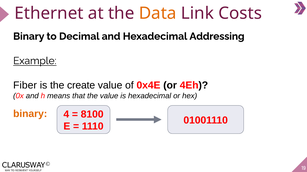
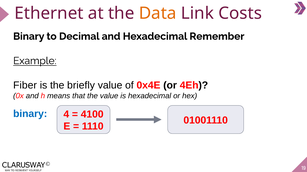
Addressing: Addressing -> Remember
create: create -> briefly
binary at (30, 114) colour: orange -> blue
8100: 8100 -> 4100
